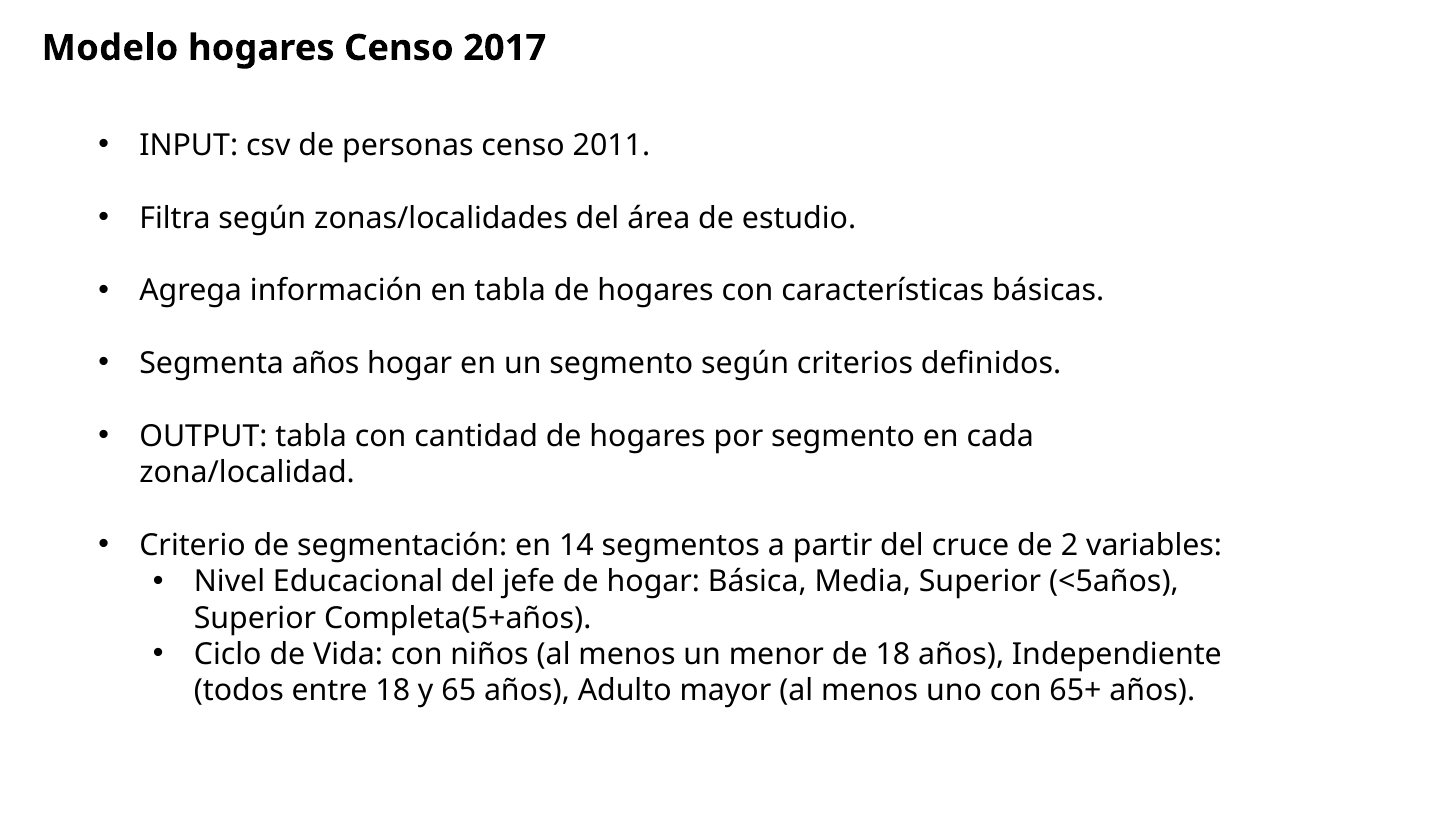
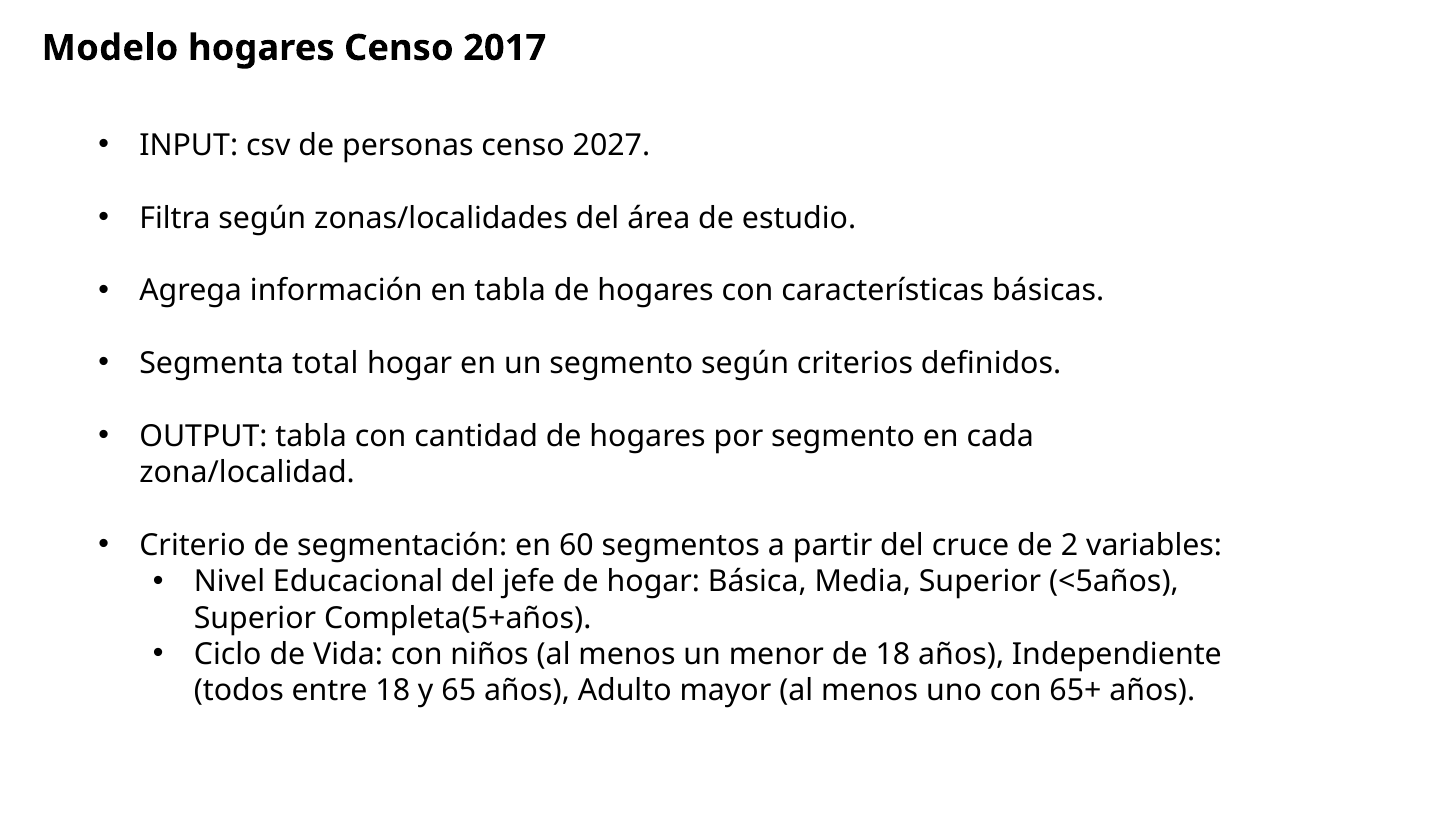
2011: 2011 -> 2027
Segmenta años: años -> total
14: 14 -> 60
